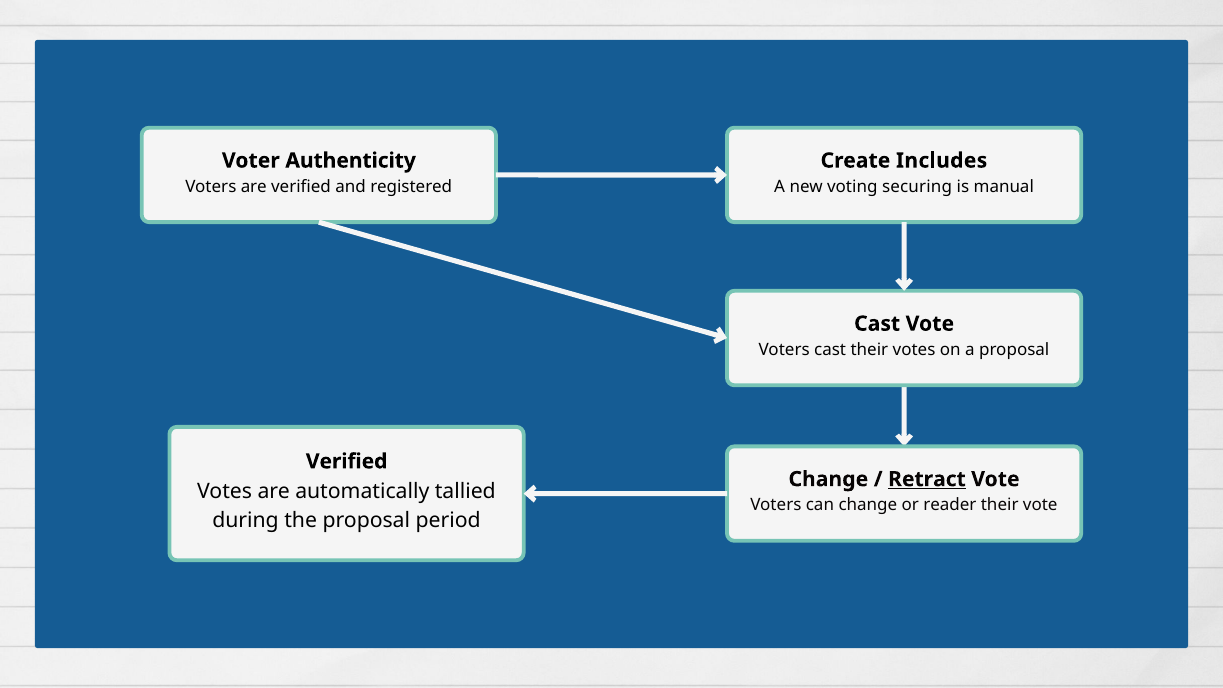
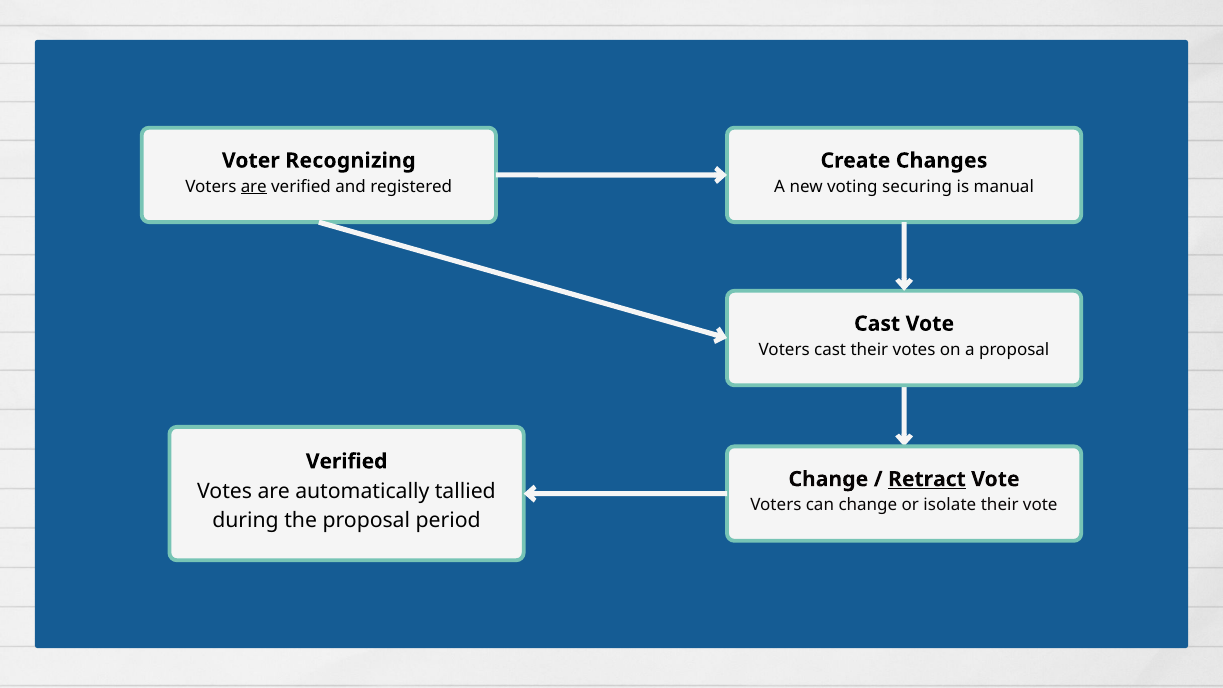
Authenticity: Authenticity -> Recognizing
Includes: Includes -> Changes
are at (254, 187) underline: none -> present
reader: reader -> isolate
